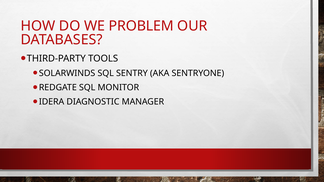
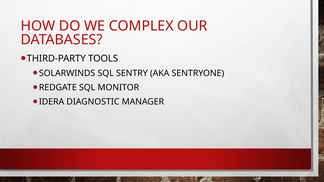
PROBLEM: PROBLEM -> COMPLEX
